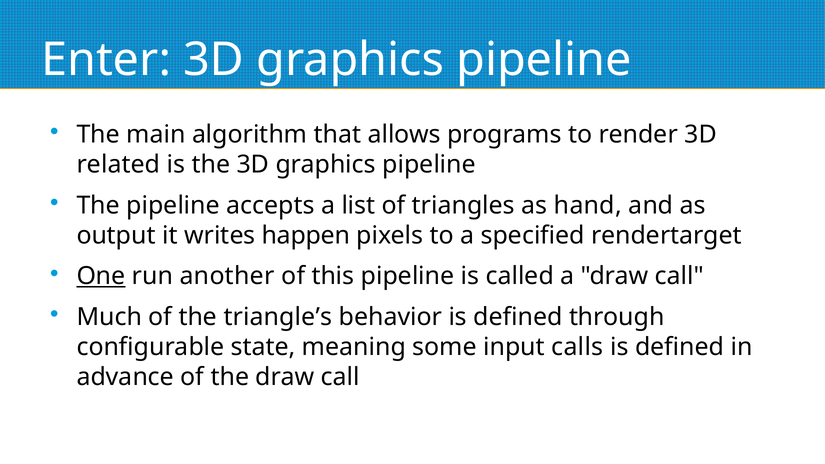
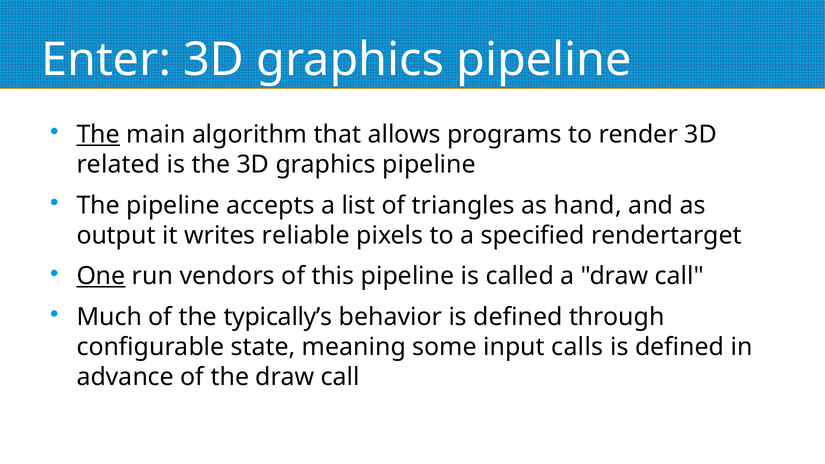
The at (98, 135) underline: none -> present
happen: happen -> reliable
another: another -> vendors
triangle’s: triangle’s -> typically’s
